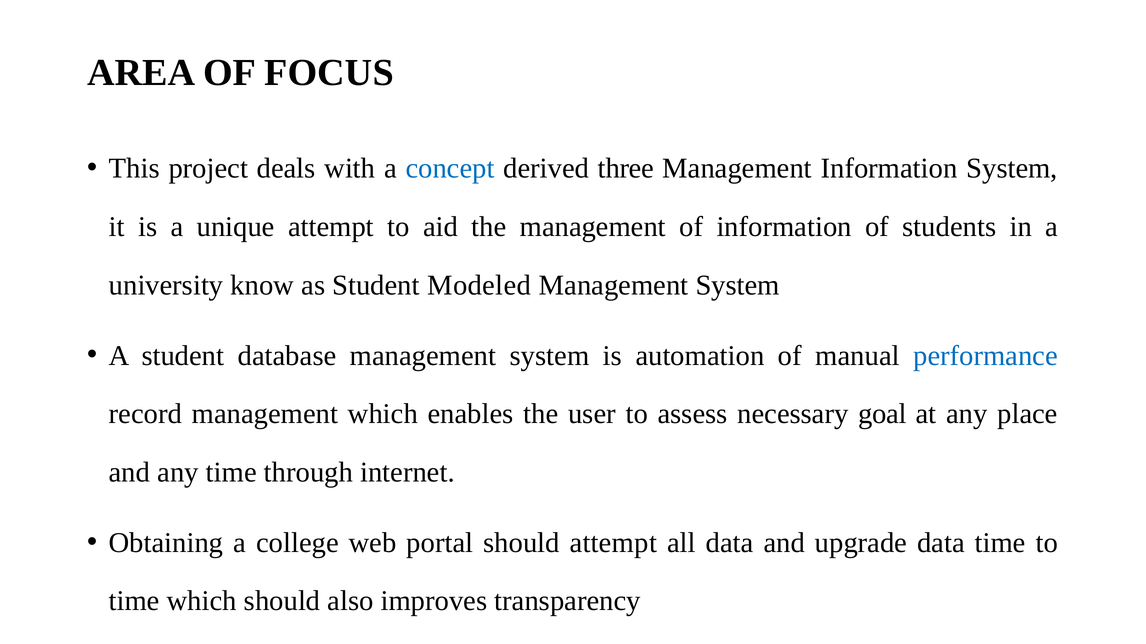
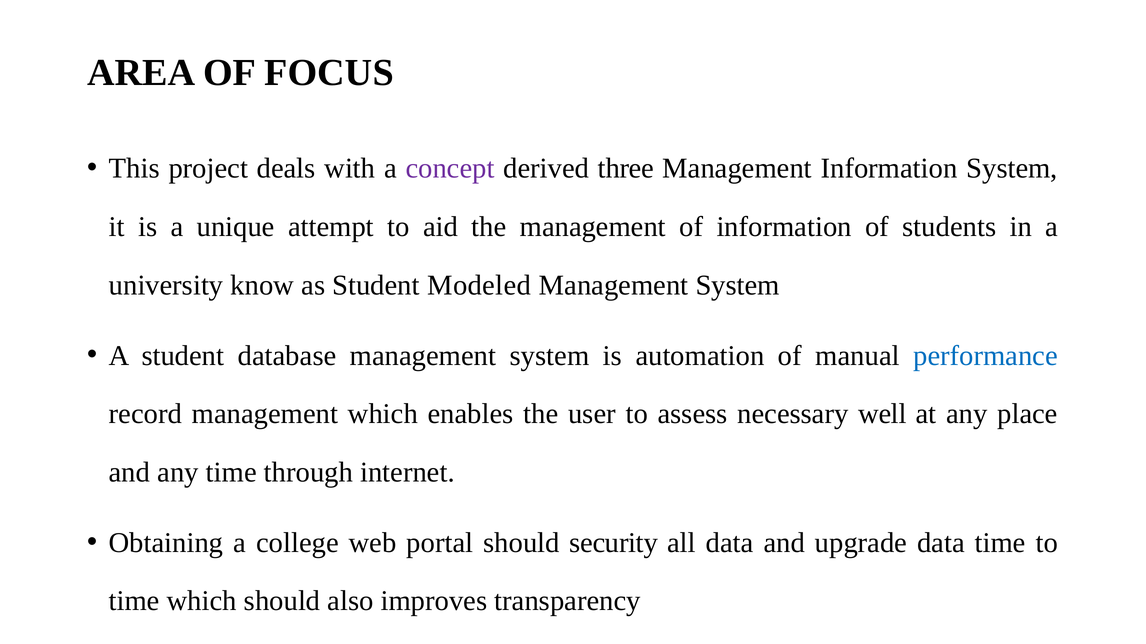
concept colour: blue -> purple
goal: goal -> well
should attempt: attempt -> security
